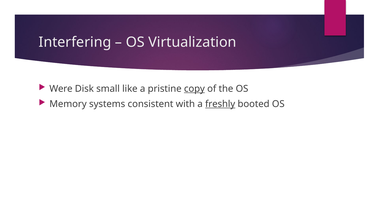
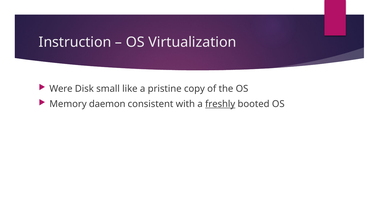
Interfering: Interfering -> Instruction
copy underline: present -> none
systems: systems -> daemon
